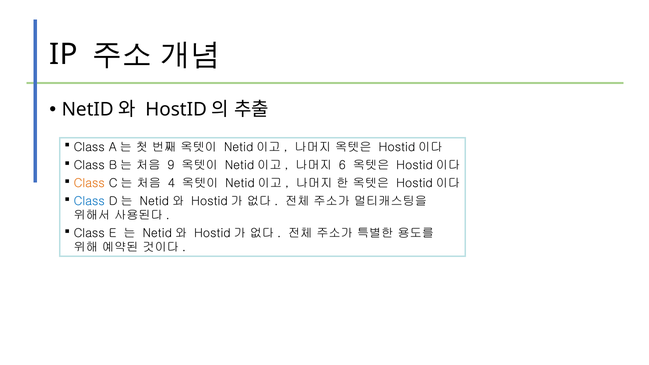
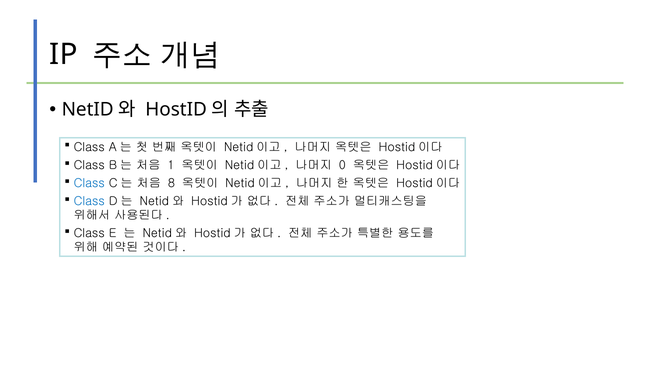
9: 9 -> 1
6: 6 -> 0
Class at (89, 183) colour: orange -> blue
4: 4 -> 8
